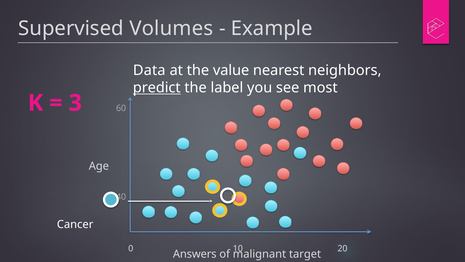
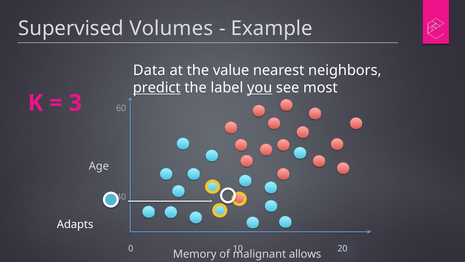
you underline: none -> present
Cancer: Cancer -> Adapts
Answers: Answers -> Memory
target: target -> allows
